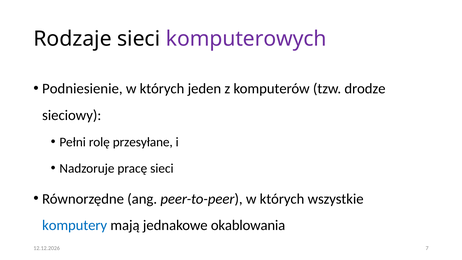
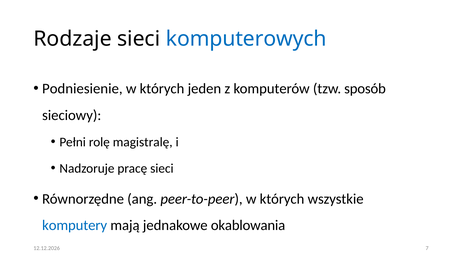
komputerowych colour: purple -> blue
drodze: drodze -> sposób
przesyłane: przesyłane -> magistralę
